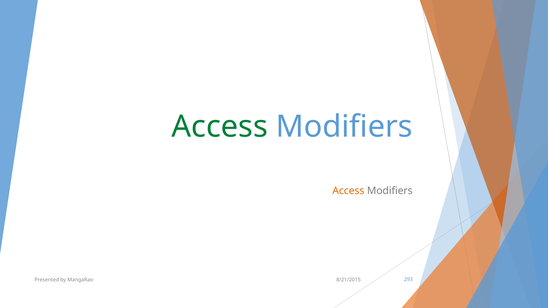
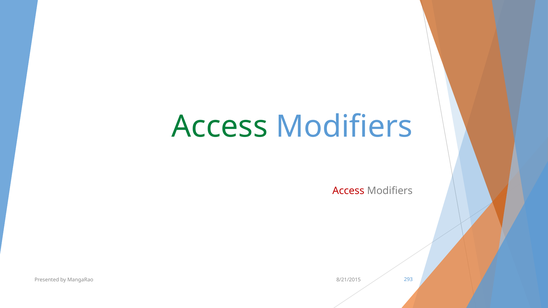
Access at (348, 191) colour: orange -> red
